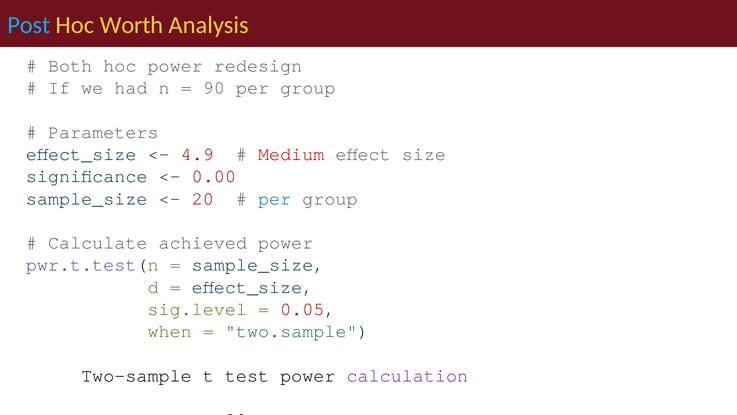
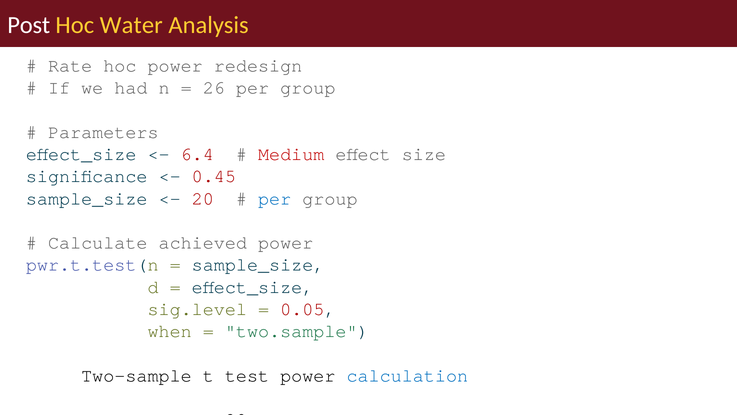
Post colour: light blue -> white
Worth: Worth -> Water
Both: Both -> Rate
90: 90 -> 26
4.9: 4.9 -> 6.4
0.00: 0.00 -> 0.45
calculation colour: purple -> blue
